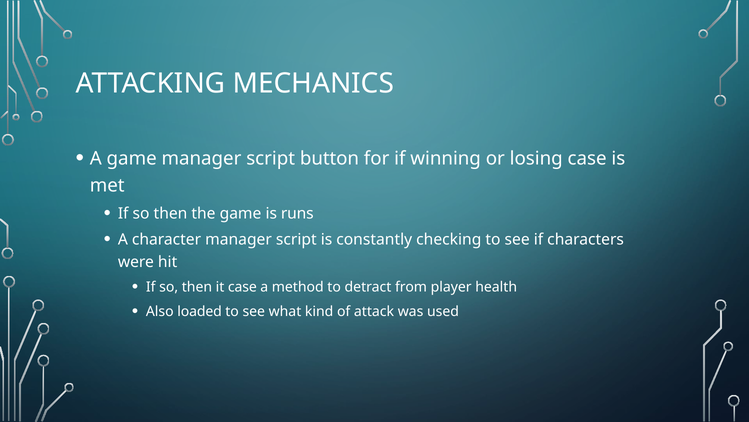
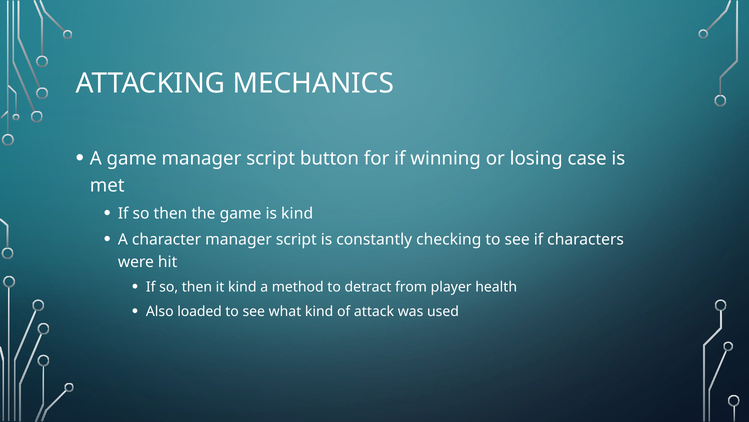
is runs: runs -> kind
it case: case -> kind
